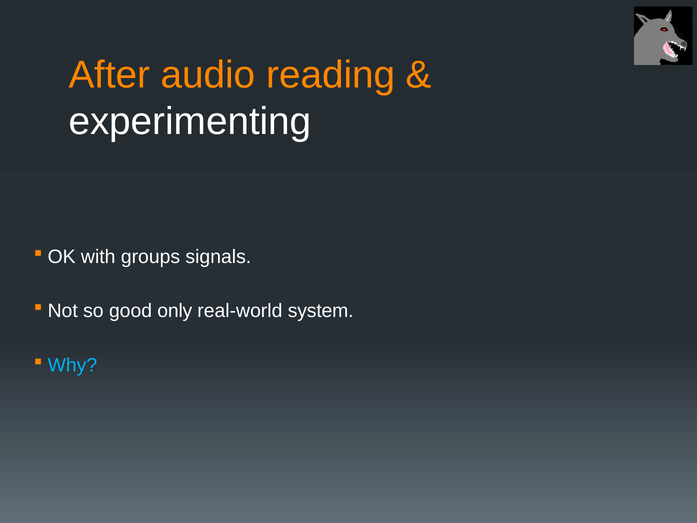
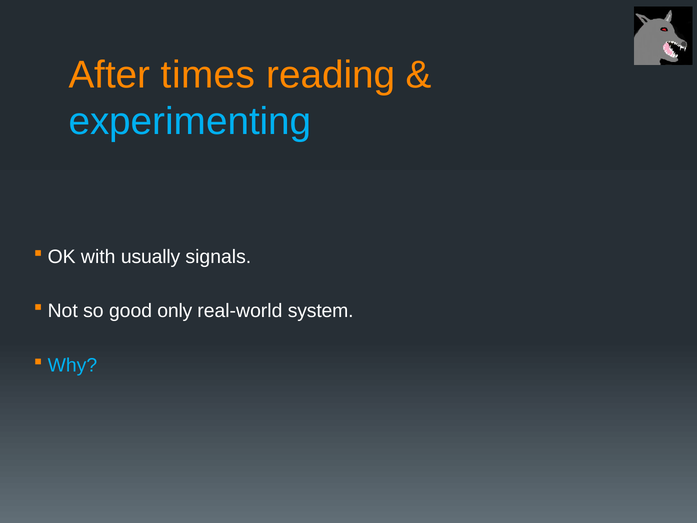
audio: audio -> times
experimenting colour: white -> light blue
groups: groups -> usually
